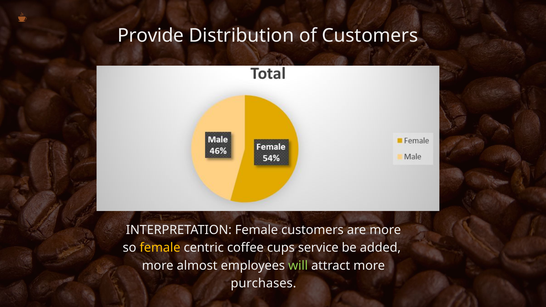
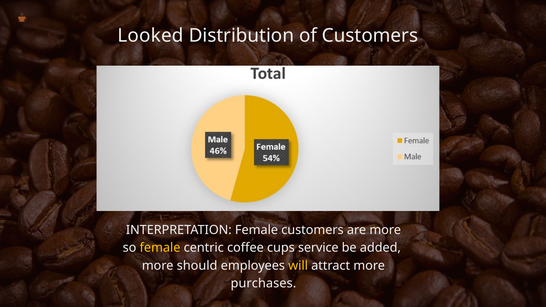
Provide: Provide -> Looked
almost: almost -> should
will colour: light green -> yellow
